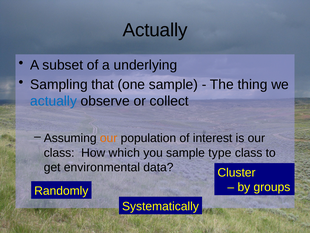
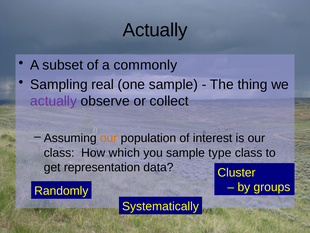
underlying: underlying -> commonly
that: that -> real
actually at (54, 101) colour: blue -> purple
environmental: environmental -> representation
